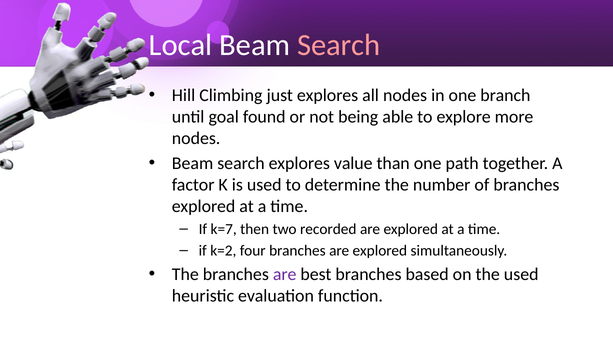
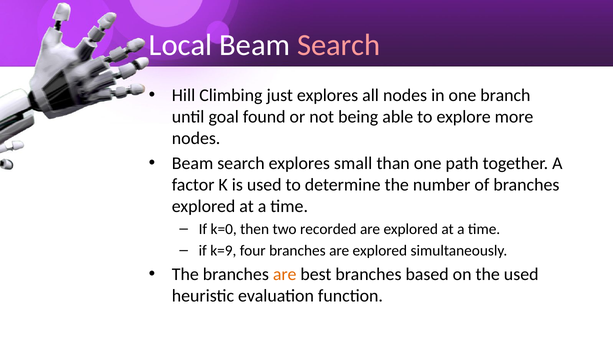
value: value -> small
k=7: k=7 -> k=0
k=2: k=2 -> k=9
are at (285, 274) colour: purple -> orange
